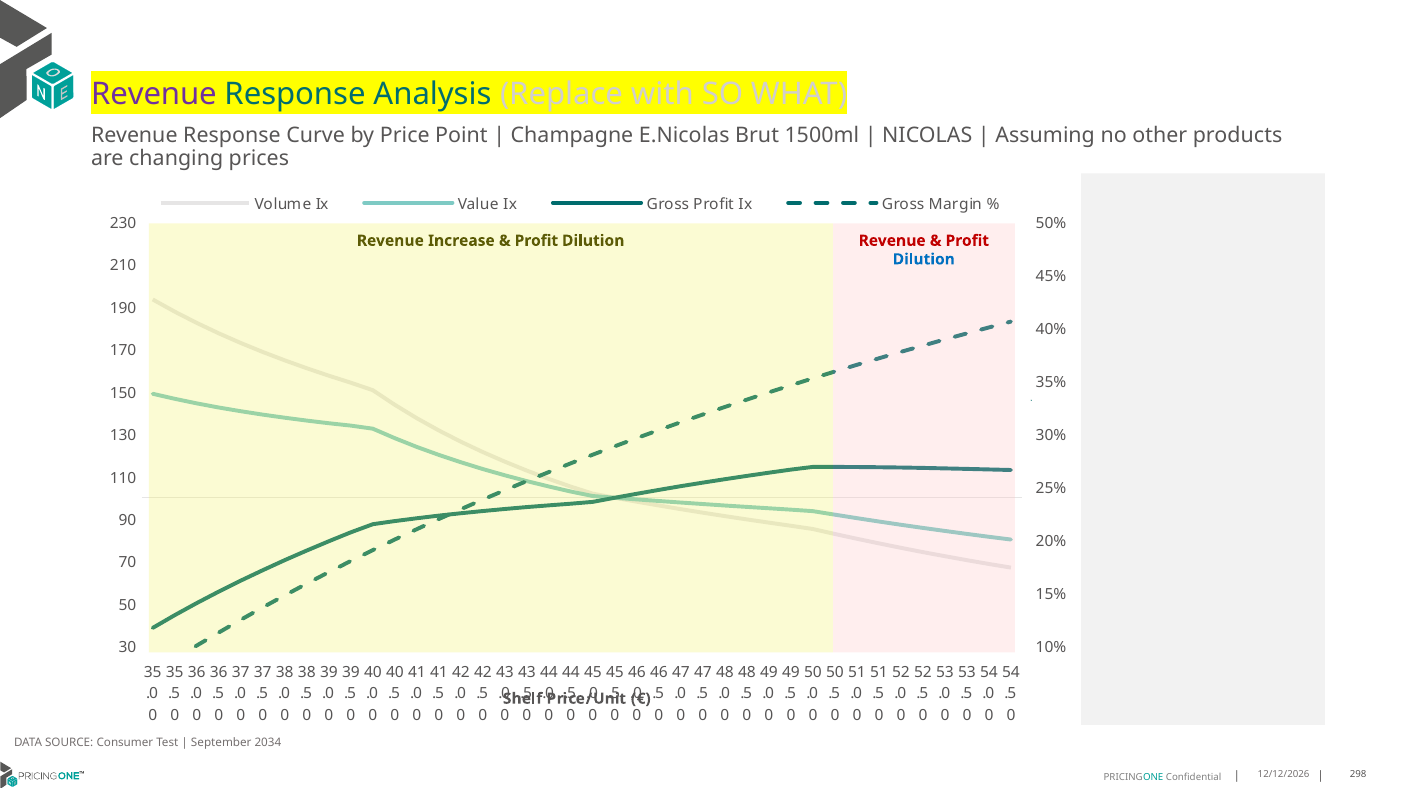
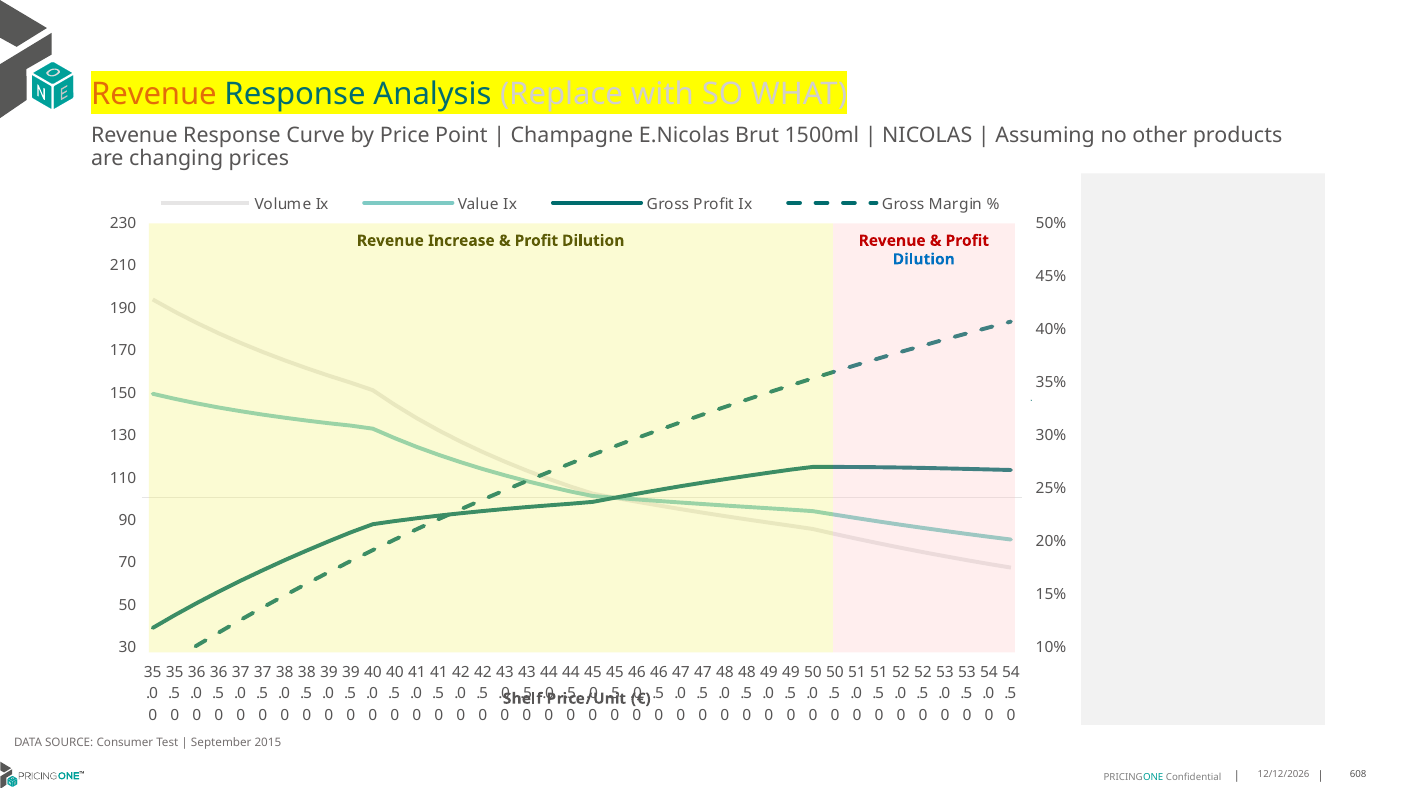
Revenue at (154, 94) colour: purple -> orange
2034: 2034 -> 2015
298: 298 -> 608
